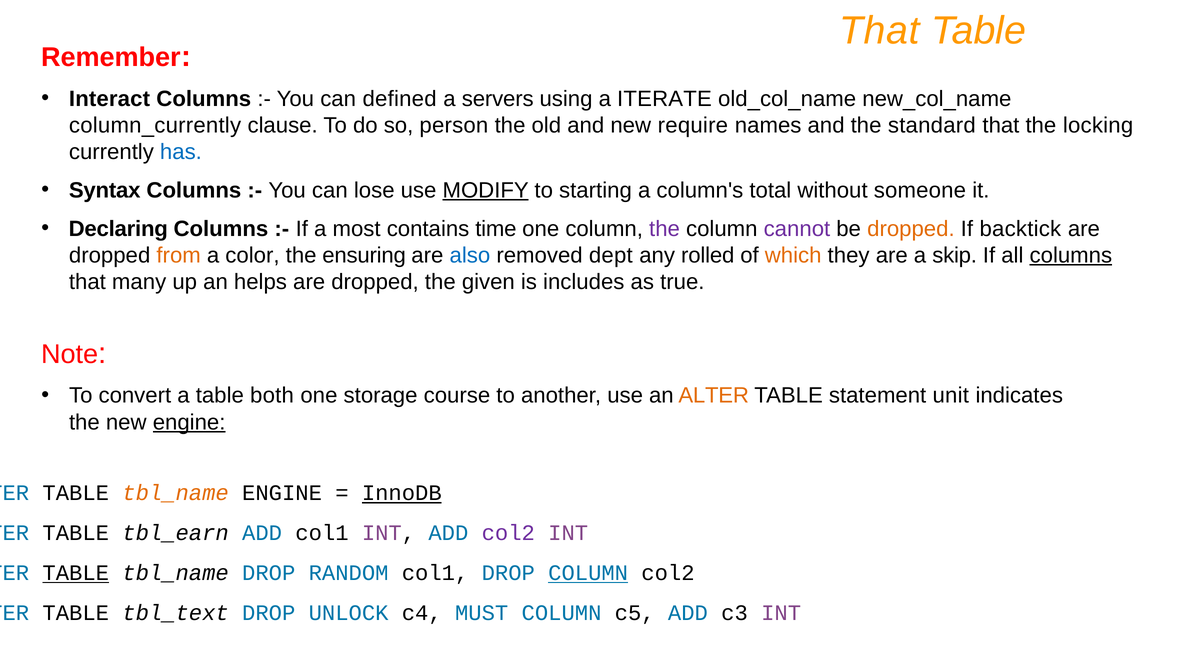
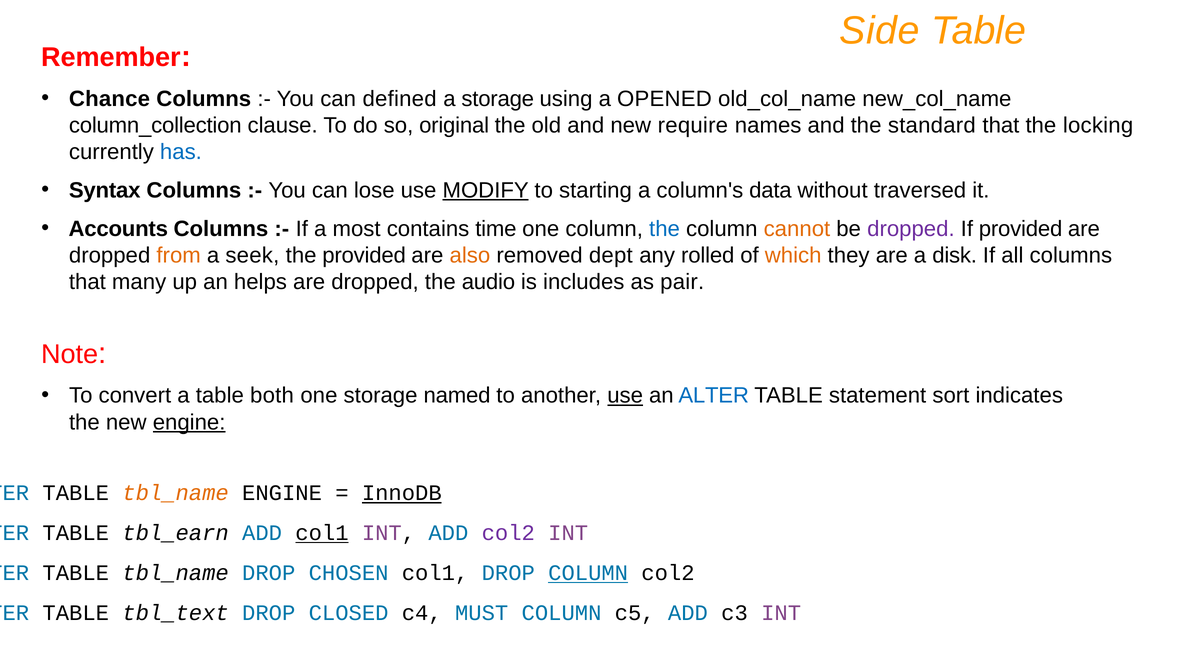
That at (880, 31): That -> Side
Interact: Interact -> Chance
a servers: servers -> storage
ITERATE: ITERATE -> OPENED
column_currently: column_currently -> column_collection
person: person -> original
total: total -> data
someone: someone -> traversed
Declaring: Declaring -> Accounts
the at (665, 229) colour: purple -> blue
cannot colour: purple -> orange
dropped at (911, 229) colour: orange -> purple
If backtick: backtick -> provided
color: color -> seek
the ensuring: ensuring -> provided
also colour: blue -> orange
skip: skip -> disk
columns at (1071, 255) underline: present -> none
given: given -> audio
true: true -> pair
course: course -> named
use at (625, 396) underline: none -> present
ALTER at (714, 396) colour: orange -> blue
unit: unit -> sort
col1 at (322, 533) underline: none -> present
TABLE at (76, 573) underline: present -> none
RANDOM: RANDOM -> CHOSEN
UNLOCK: UNLOCK -> CLOSED
